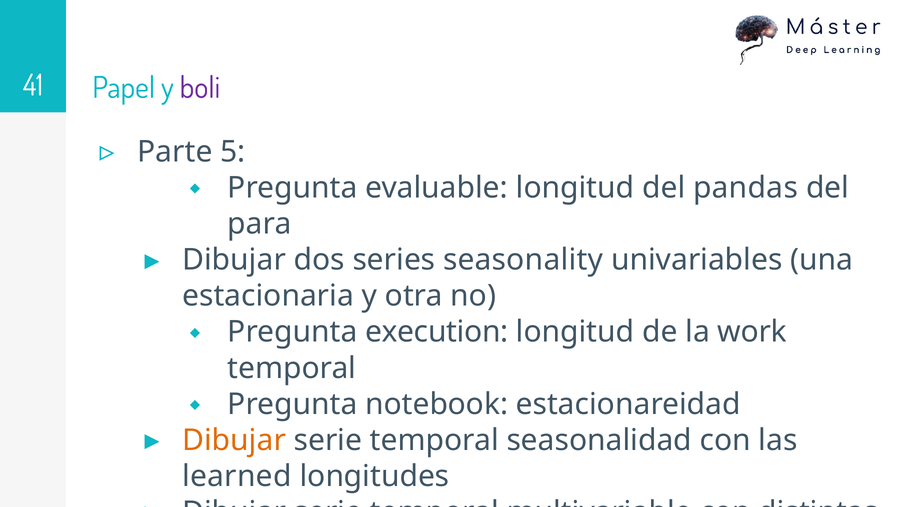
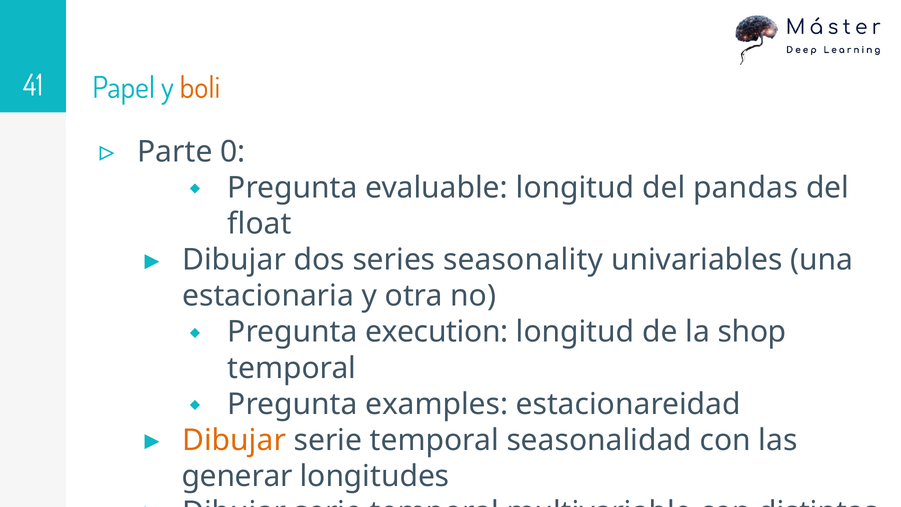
boli colour: purple -> orange
5: 5 -> 0
para: para -> float
work: work -> shop
notebook: notebook -> examples
learned: learned -> generar
